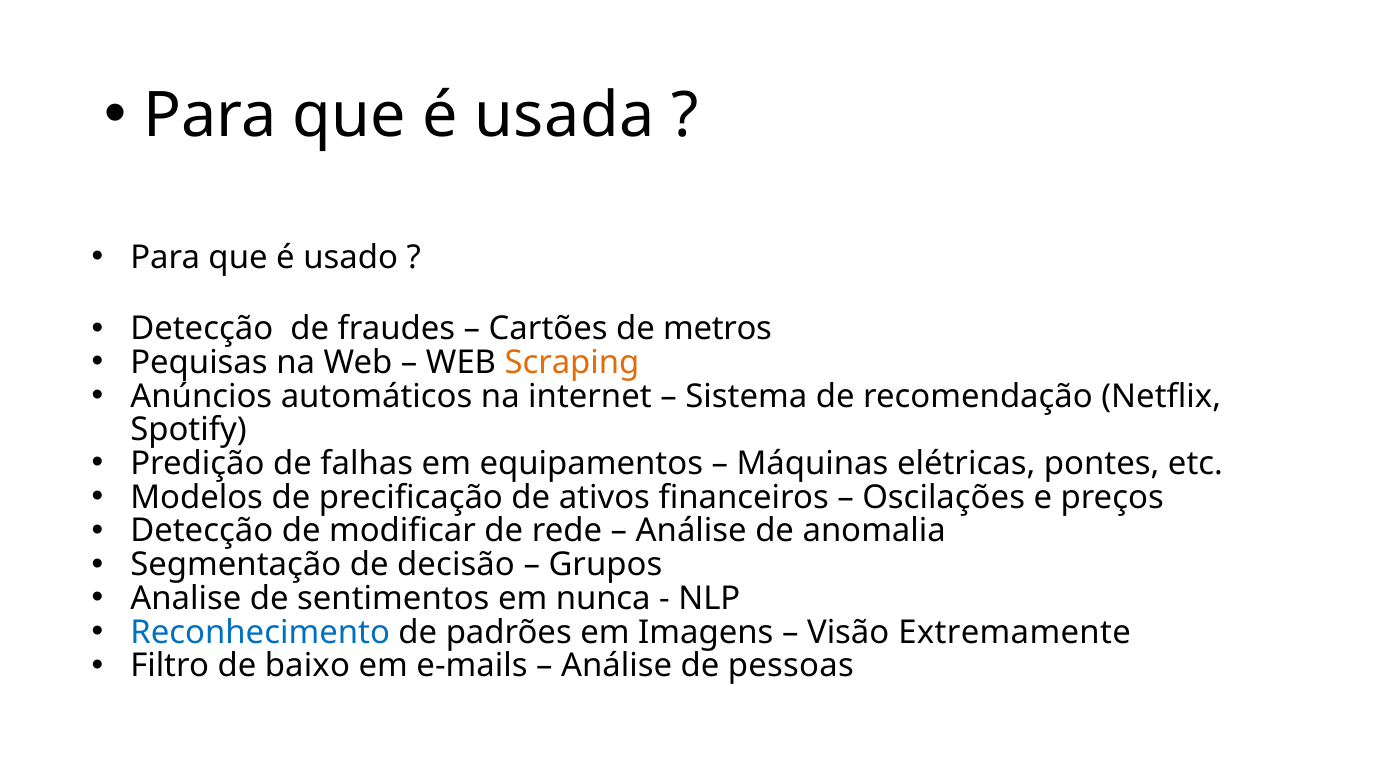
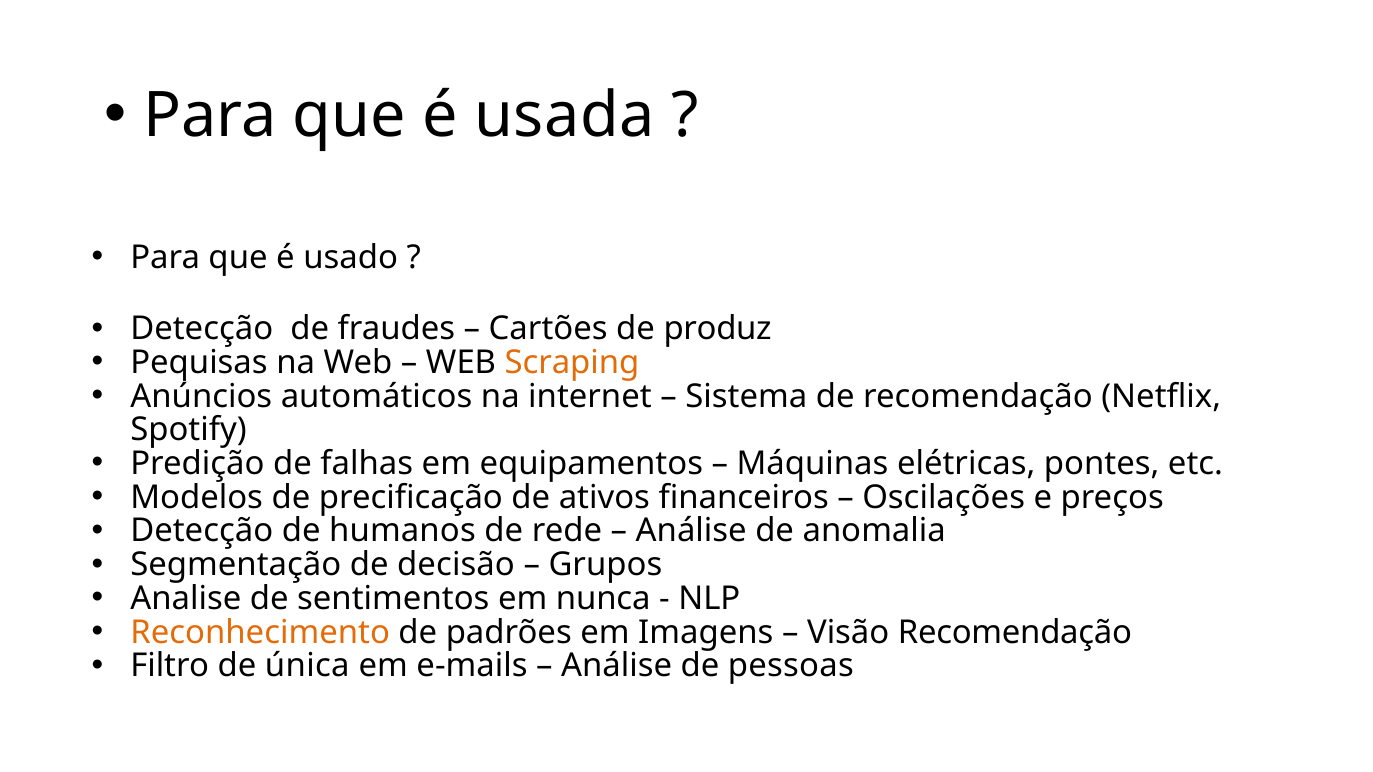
metros: metros -> produz
modificar: modificar -> humanos
Reconhecimento colour: blue -> orange
Visão Extremamente: Extremamente -> Recomendação
baixo: baixo -> única
